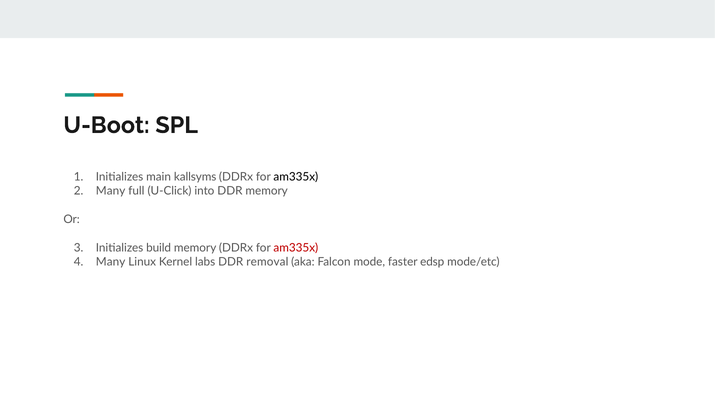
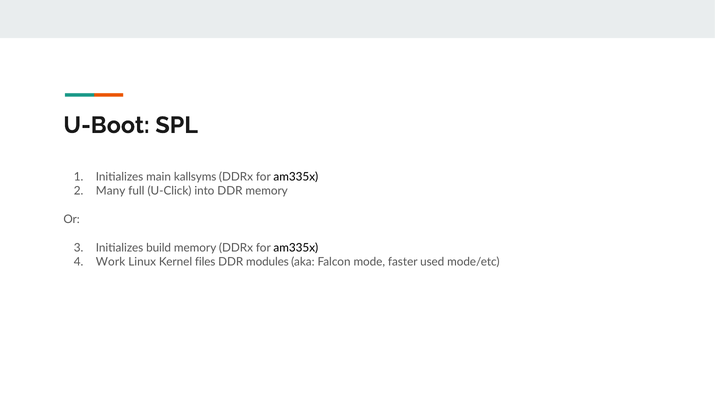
am335x at (296, 248) colour: red -> black
Many at (111, 262): Many -> Work
labs: labs -> files
removal: removal -> modules
edsp: edsp -> used
